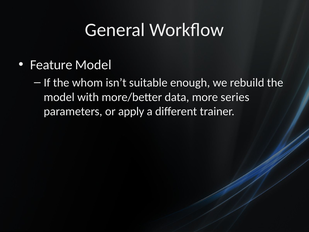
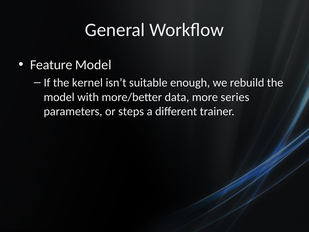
whom: whom -> kernel
apply: apply -> steps
